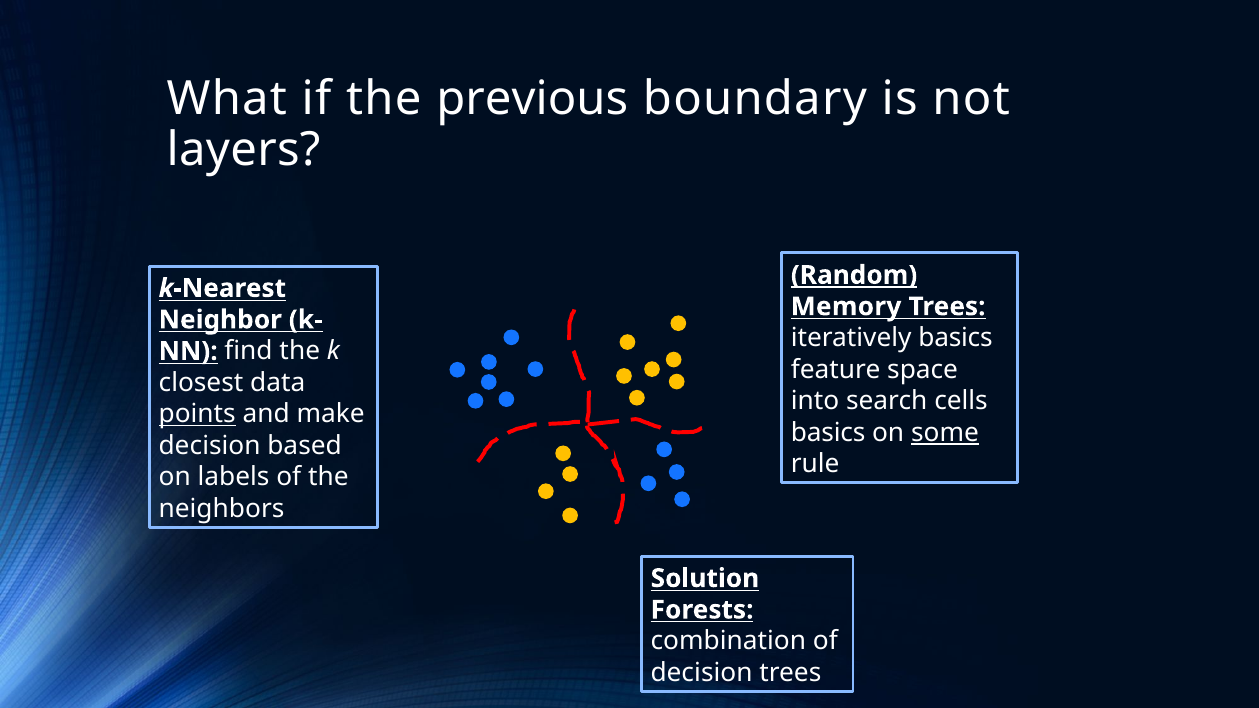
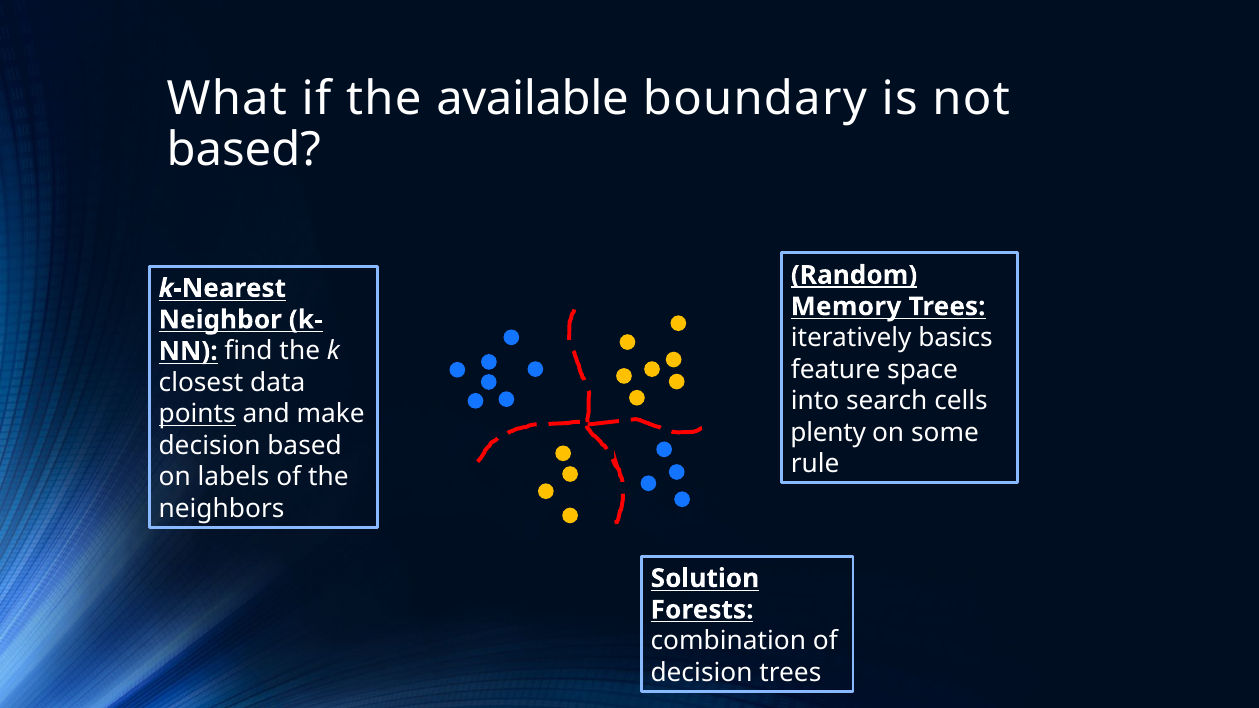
previous: previous -> available
layers at (244, 150): layers -> based
basics at (828, 433): basics -> plenty
some underline: present -> none
